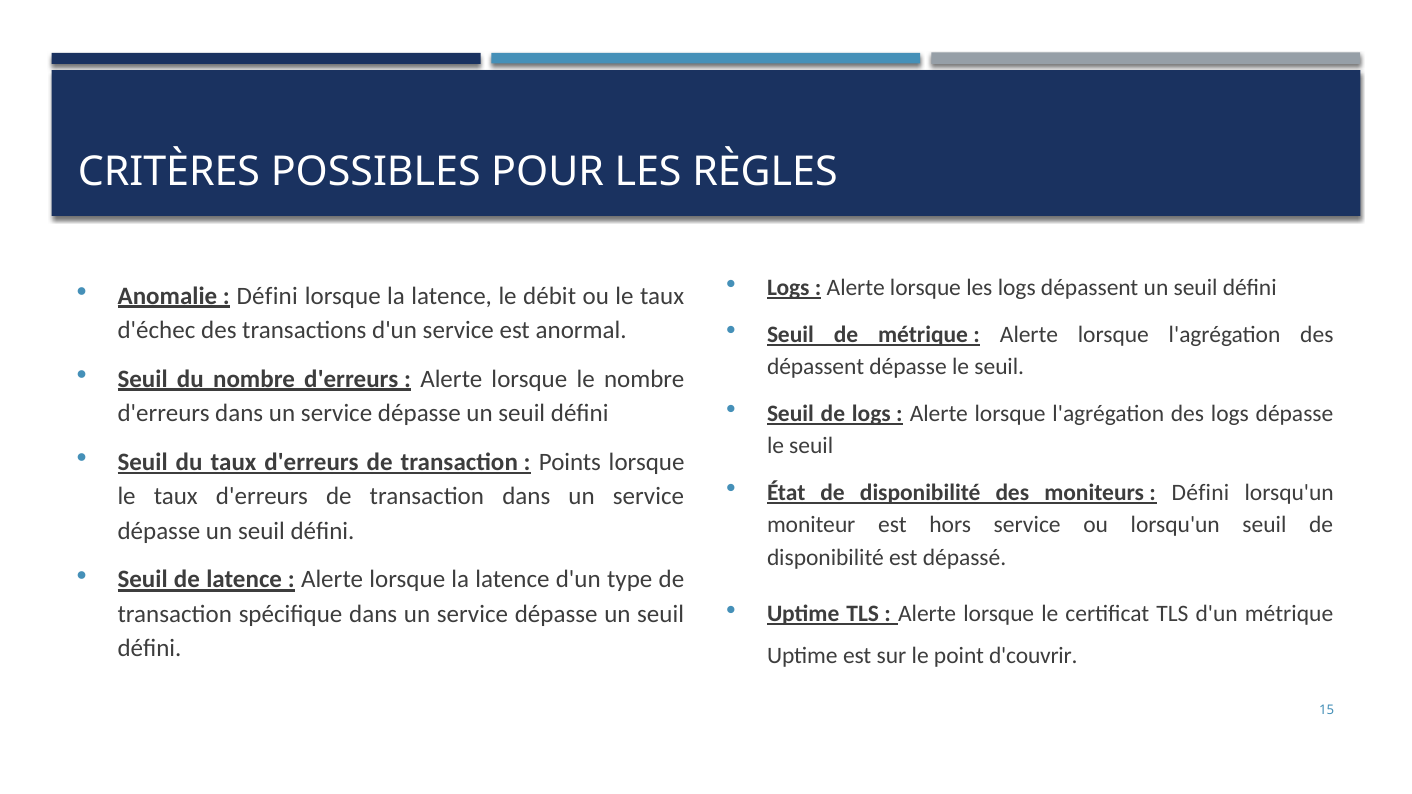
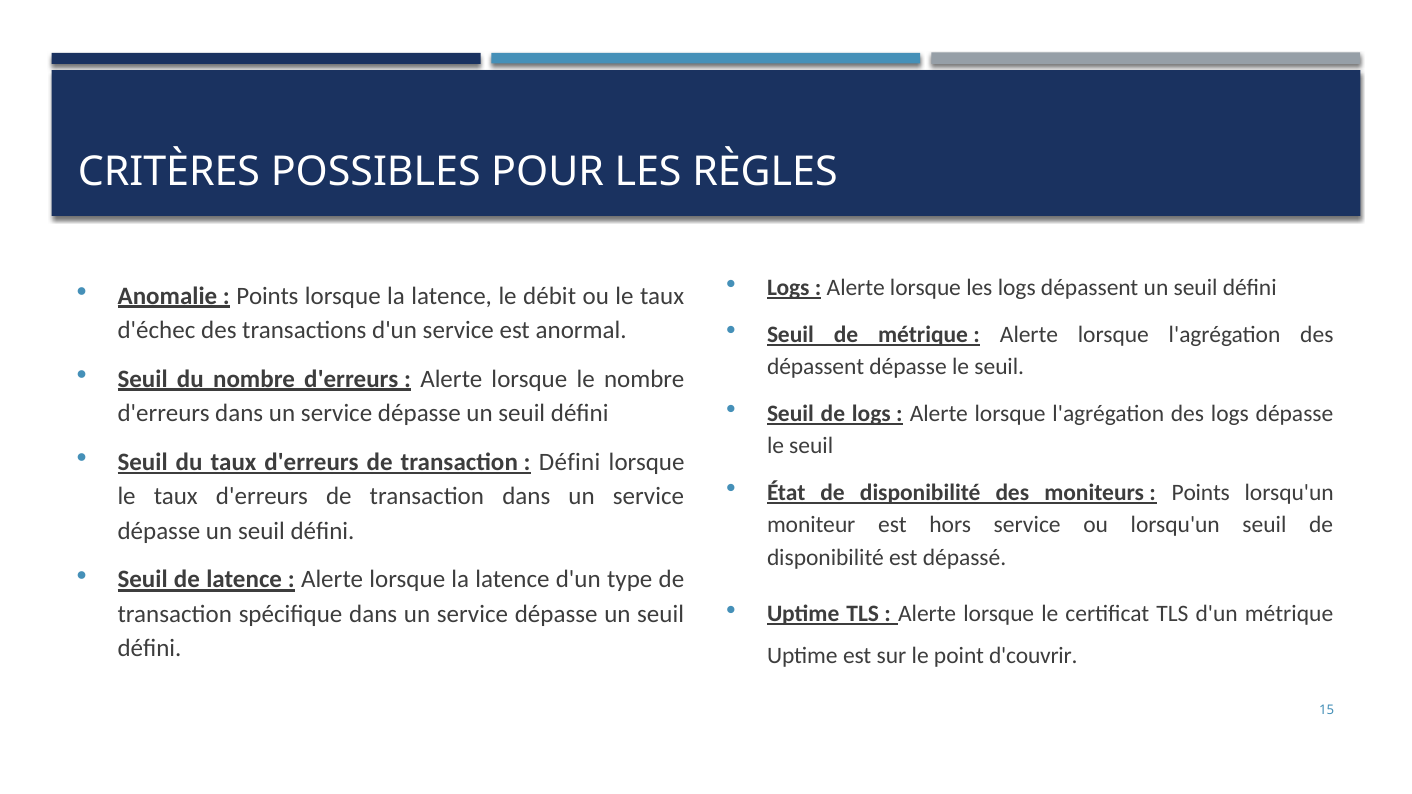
Défini at (267, 296): Défini -> Points
Points at (570, 462): Points -> Défini
Défini at (1200, 493): Défini -> Points
